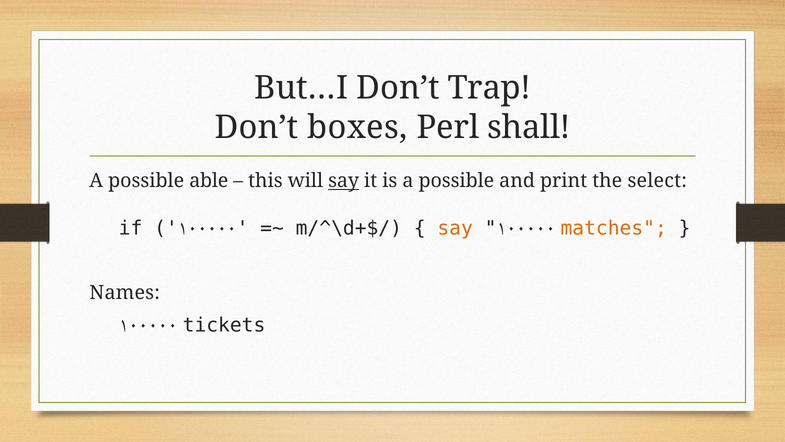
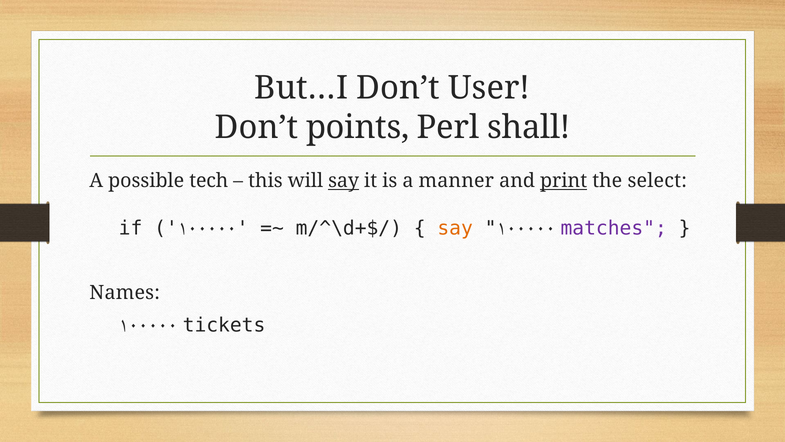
Trap: Trap -> User
boxes: boxes -> points
able: able -> tech
is a possible: possible -> manner
print underline: none -> present
matches colour: orange -> purple
